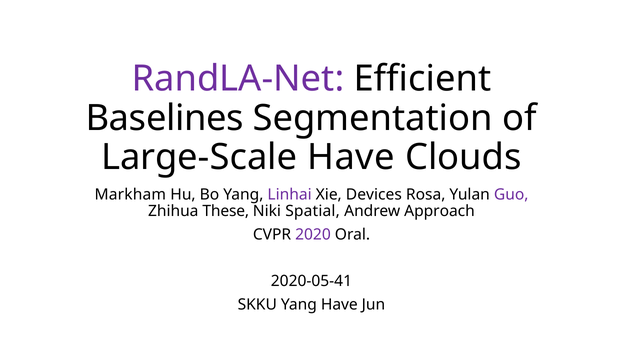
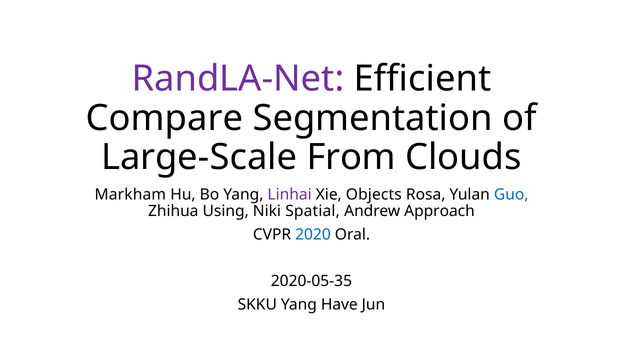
Baselines: Baselines -> Compare
Large-Scale Have: Have -> From
Devices: Devices -> Objects
Guo colour: purple -> blue
These: These -> Using
2020 colour: purple -> blue
2020-05-41: 2020-05-41 -> 2020-05-35
